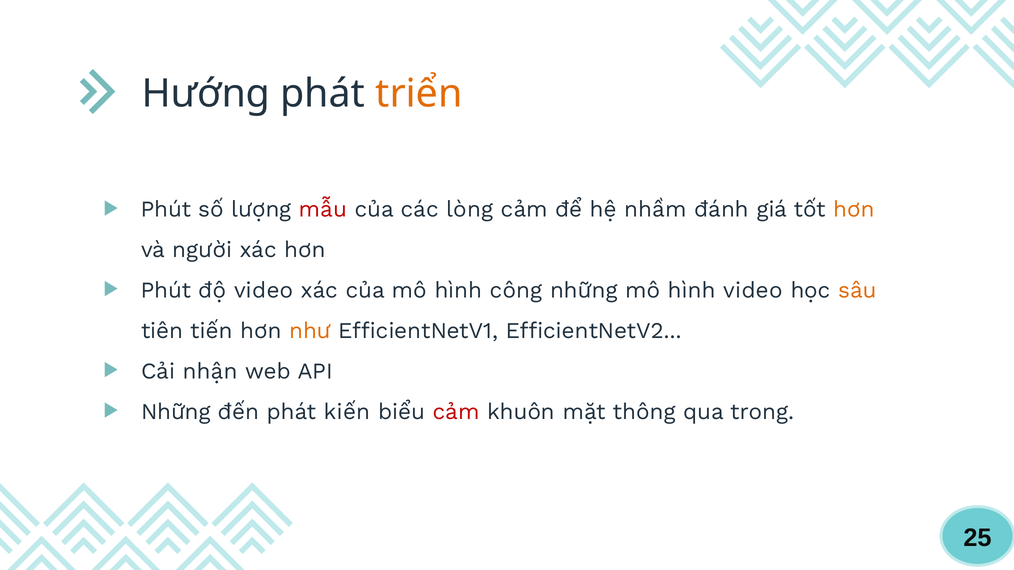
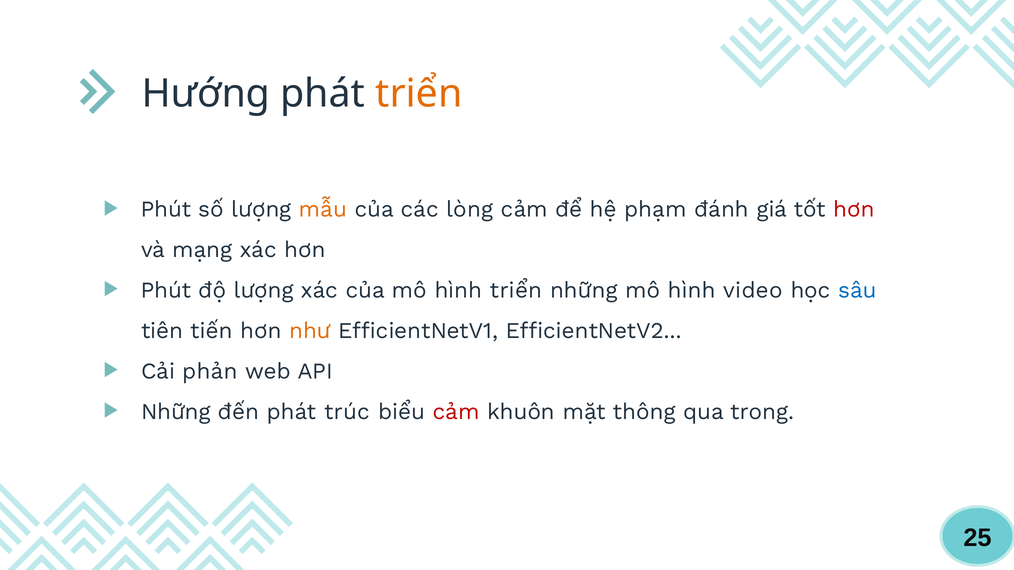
mẫu colour: red -> orange
nhầm: nhầm -> phạm
hơn at (854, 210) colour: orange -> red
người: người -> mạng
độ video: video -> lượng
hình công: công -> triển
sâu colour: orange -> blue
nhận: nhận -> phản
kiến: kiến -> trúc
